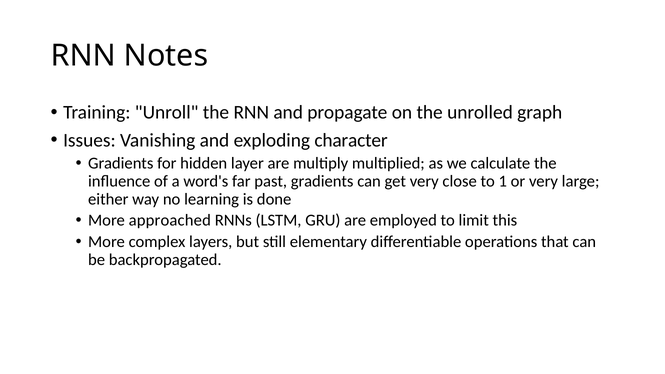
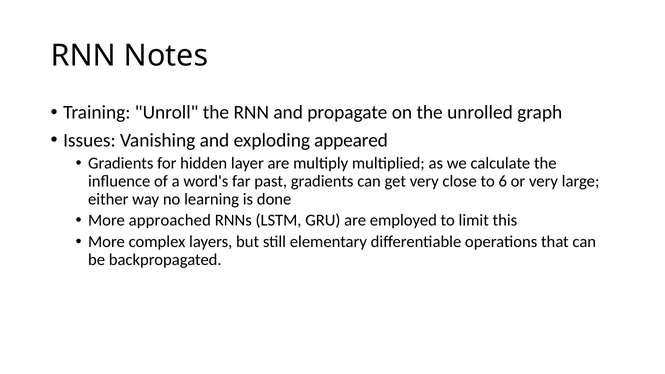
character: character -> appeared
1: 1 -> 6
